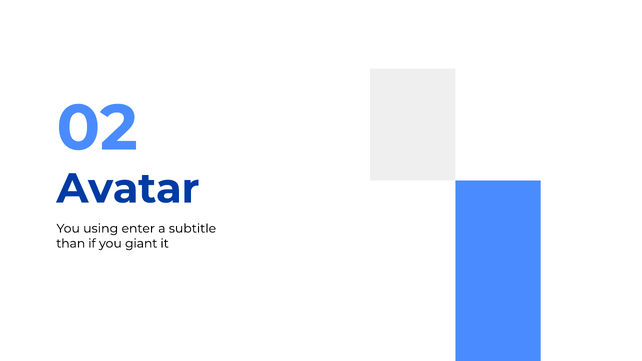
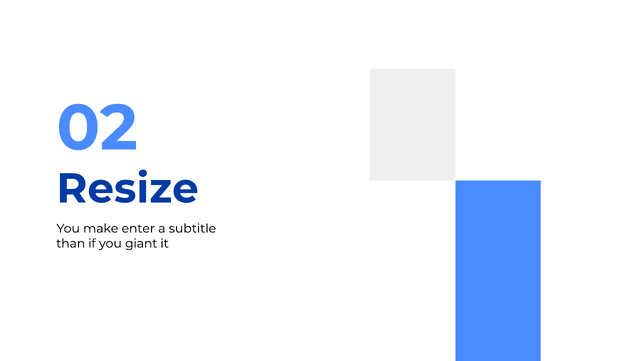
Avatar: Avatar -> Resize
using: using -> make
